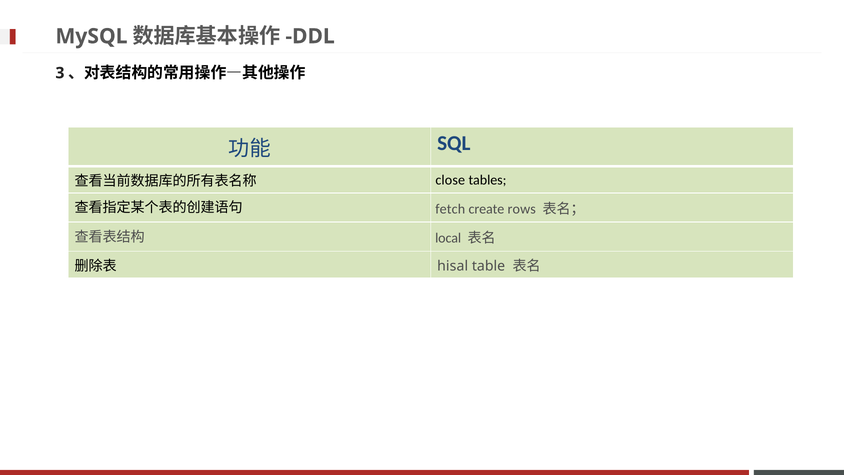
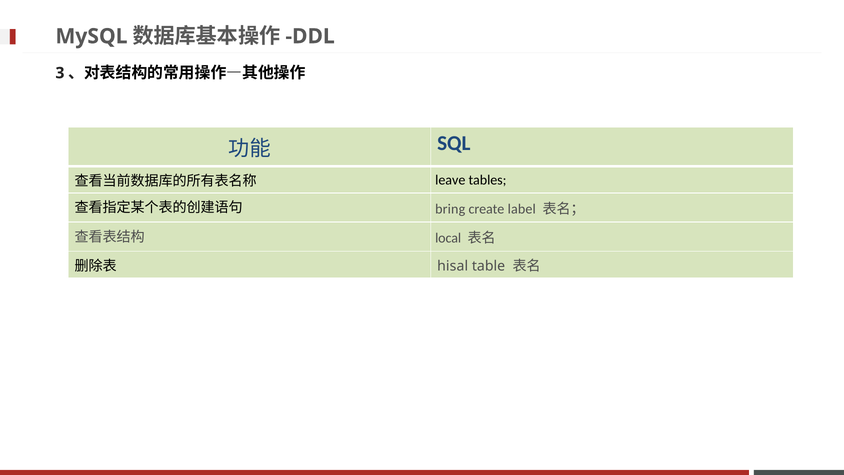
close: close -> leave
fetch: fetch -> bring
rows: rows -> label
